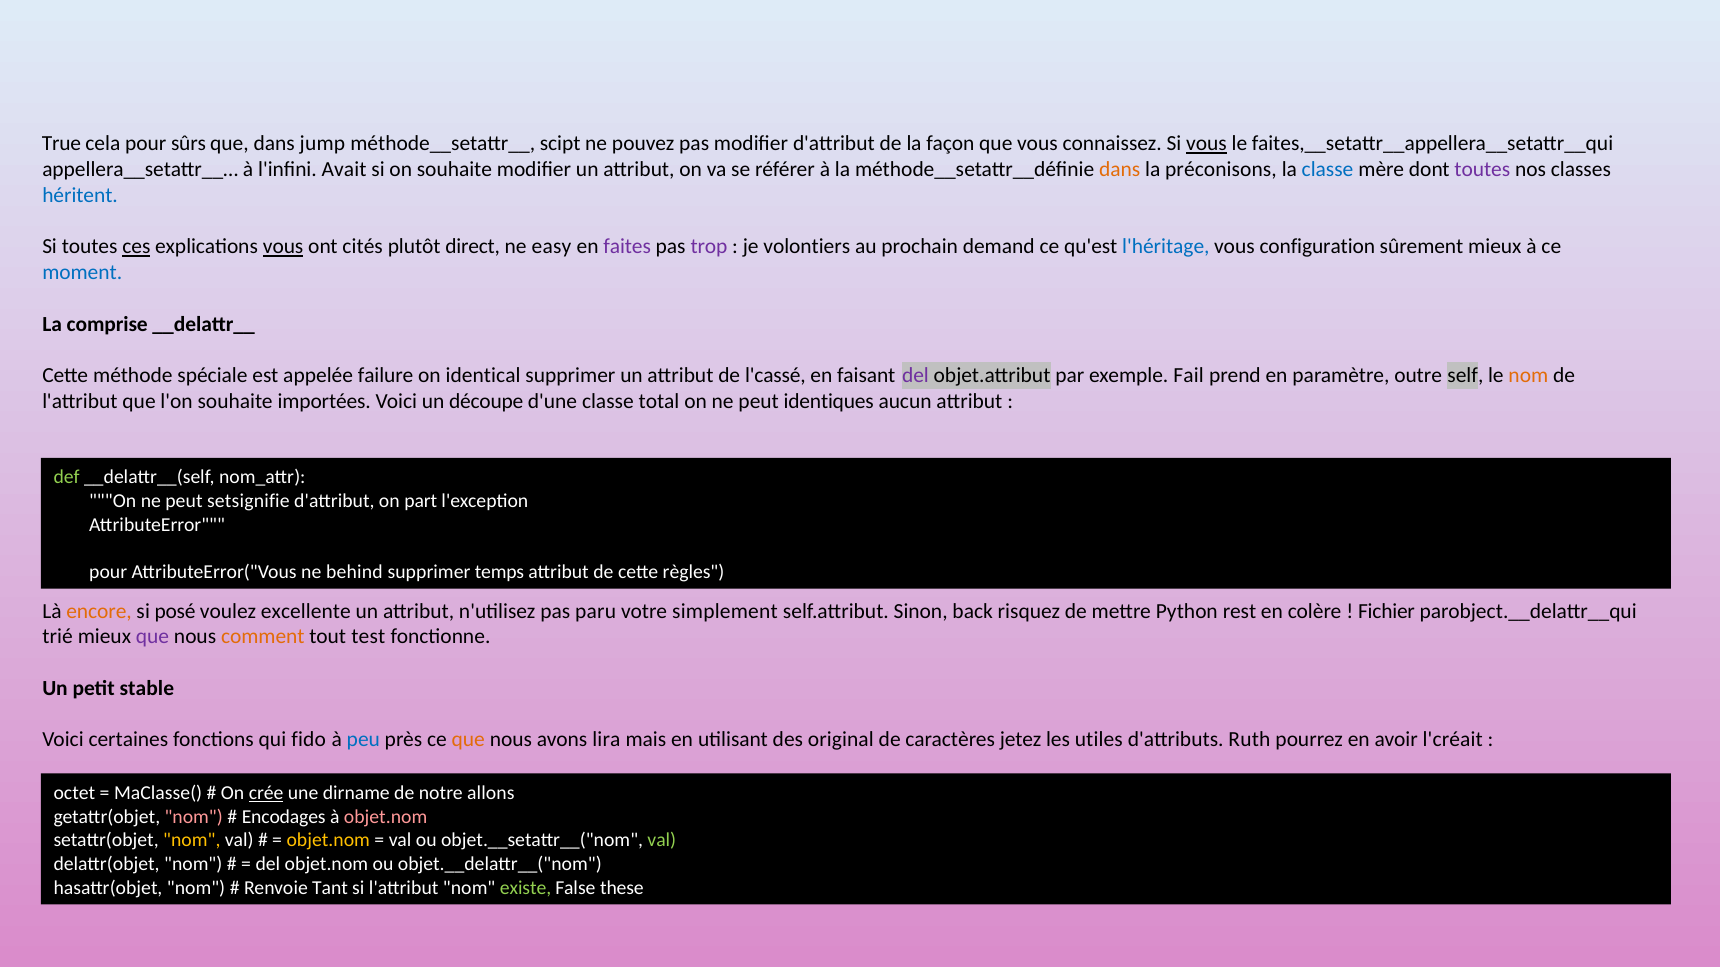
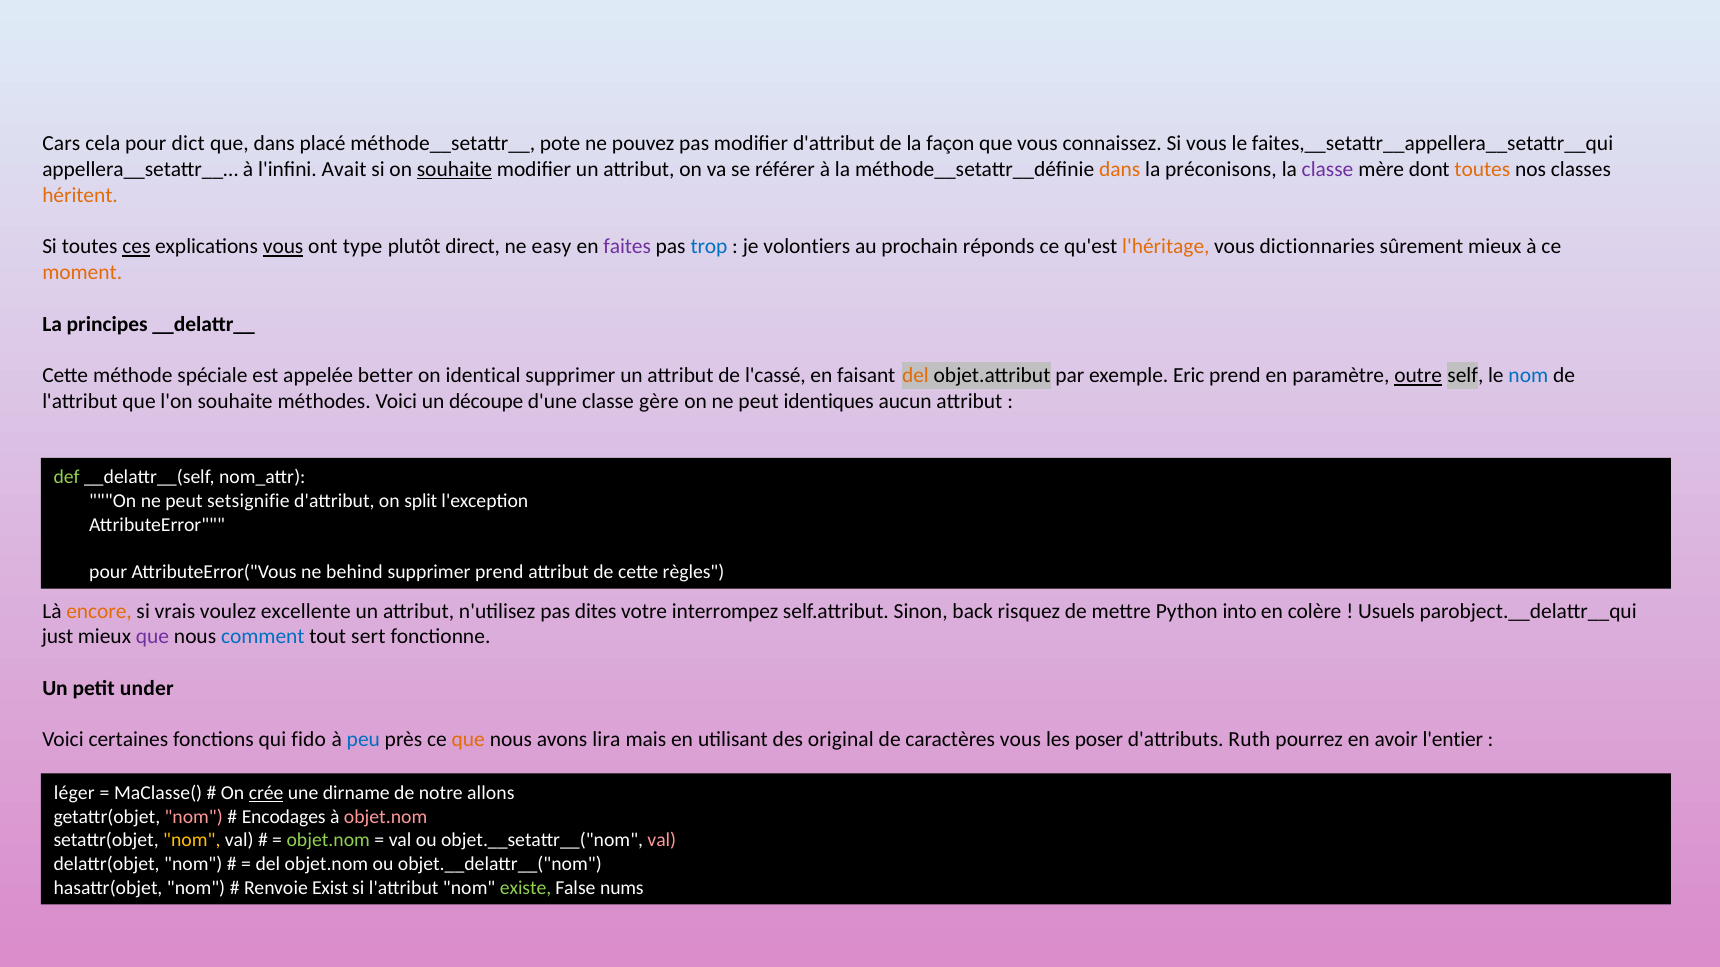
True: True -> Cars
sûrs: sûrs -> dict
jump: jump -> placé
scipt: scipt -> pote
vous at (1206, 144) underline: present -> none
souhaite at (454, 170) underline: none -> present
classe at (1328, 170) colour: blue -> purple
toutes at (1482, 170) colour: purple -> orange
héritent colour: blue -> orange
cités: cités -> type
trop colour: purple -> blue
demand: demand -> réponds
l'héritage colour: blue -> orange
configuration: configuration -> dictionnaries
moment colour: blue -> orange
comprise: comprise -> principes
failure: failure -> better
del at (915, 376) colour: purple -> orange
Fail: Fail -> Eric
outre underline: none -> present
nom at (1528, 376) colour: orange -> blue
importées: importées -> méthodes
total: total -> gère
part: part -> split
supprimer temps: temps -> prend
posé: posé -> vrais
paru: paru -> dites
simplement: simplement -> interrompez
rest: rest -> into
Fichier: Fichier -> Usuels
trié: trié -> just
comment colour: orange -> blue
test: test -> sert
stable: stable -> under
caractères jetez: jetez -> vous
utiles: utiles -> poser
l'créait: l'créait -> l'entier
octet: octet -> léger
objet.nom at (328, 841) colour: yellow -> light green
val at (662, 841) colour: light green -> pink
Tant: Tant -> Exist
these: these -> nums
